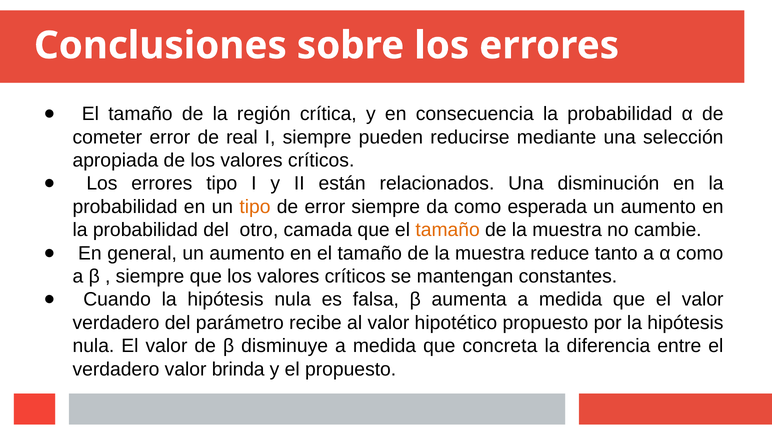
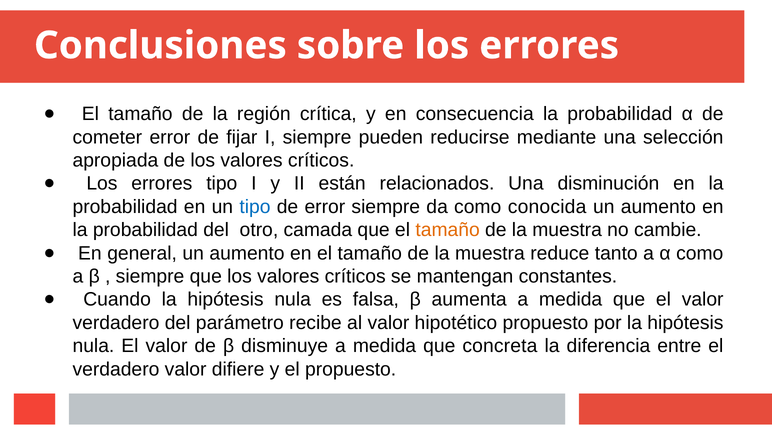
real: real -> fijar
tipo at (255, 206) colour: orange -> blue
esperada: esperada -> conocida
brinda: brinda -> difiere
